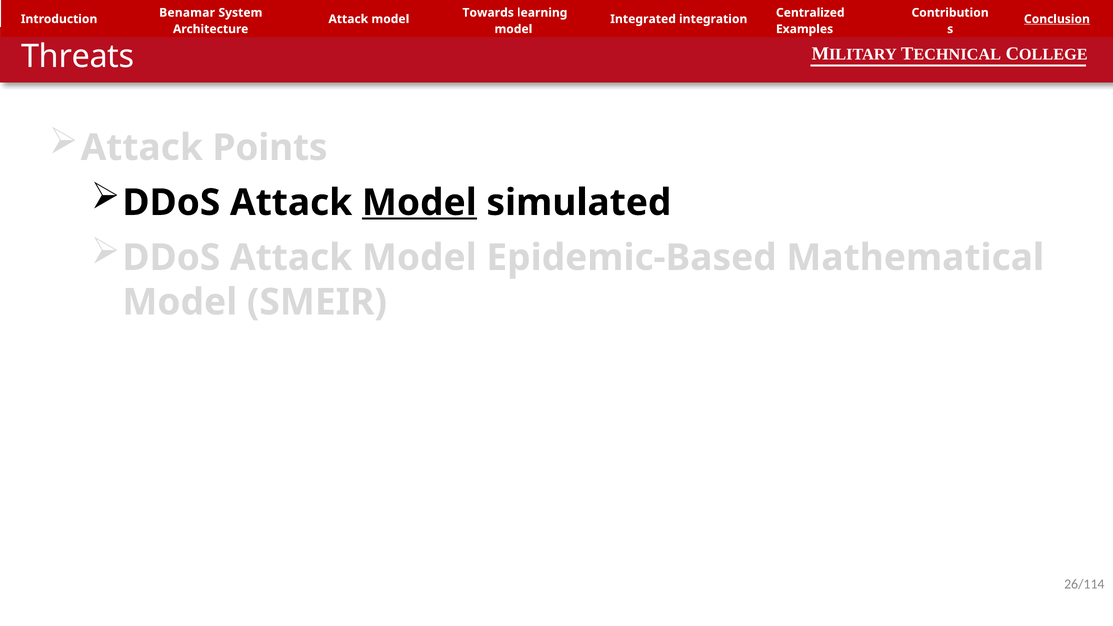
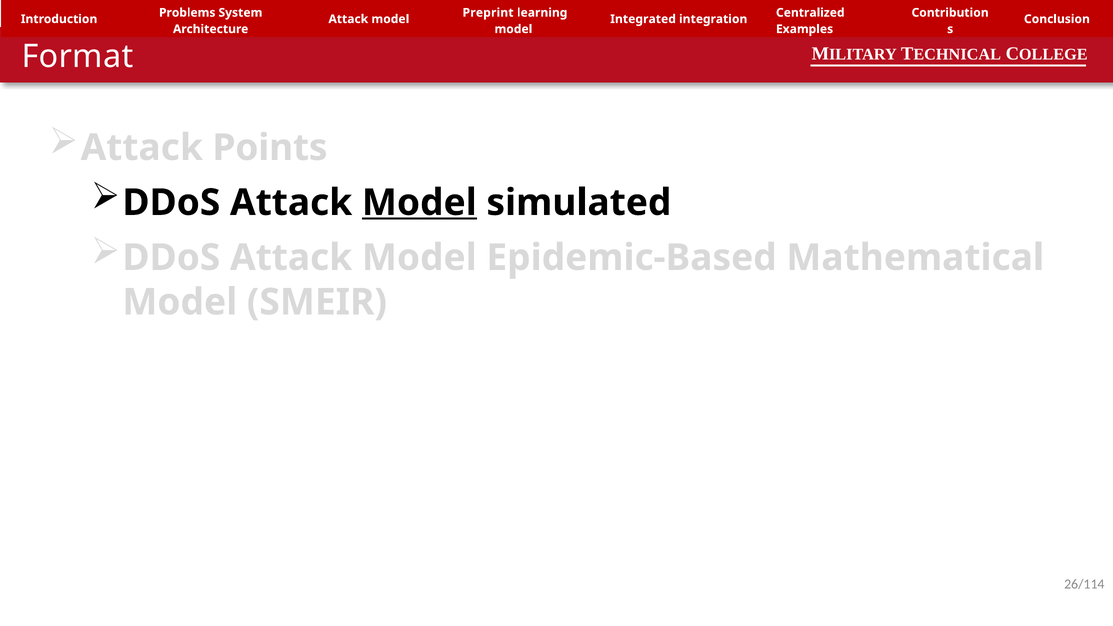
Benamar: Benamar -> Problems
Towards: Towards -> Preprint
Conclusion underline: present -> none
Threats: Threats -> Format
